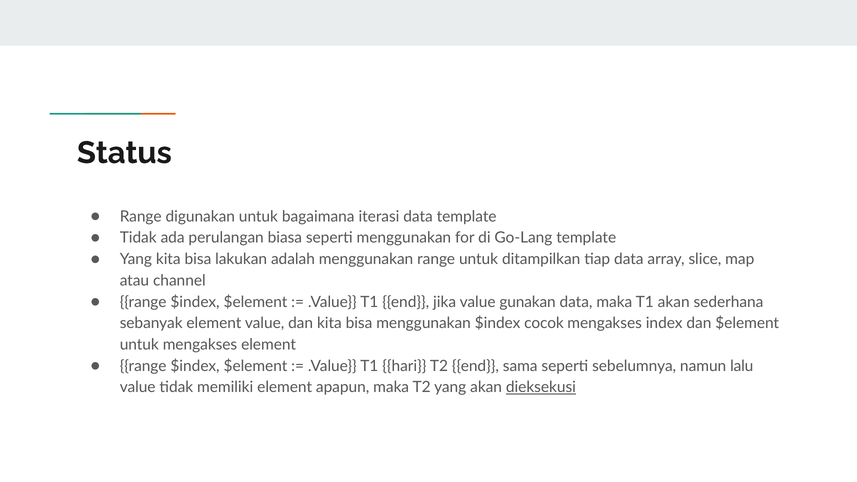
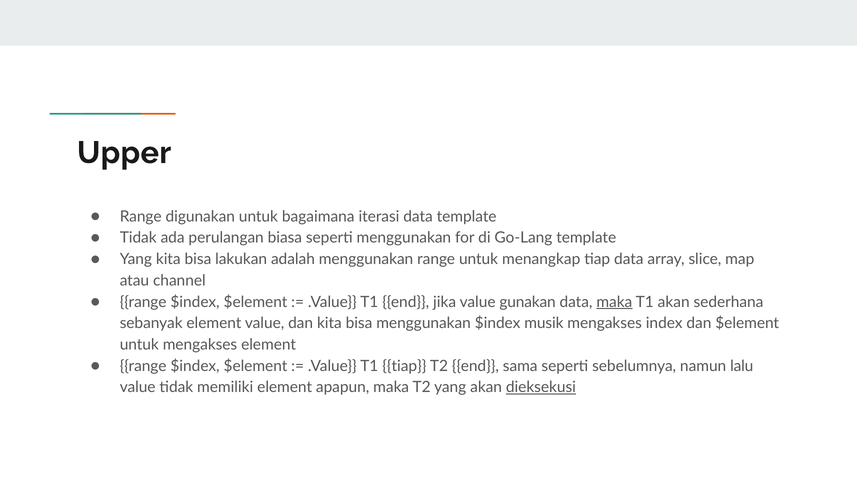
Status: Status -> Upper
ditampilkan: ditampilkan -> menangkap
maka at (614, 302) underline: none -> present
cocok: cocok -> musik
T1 hari: hari -> tiap
